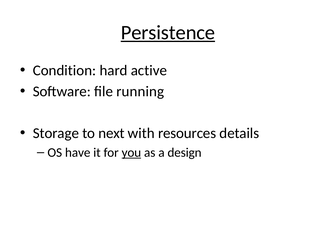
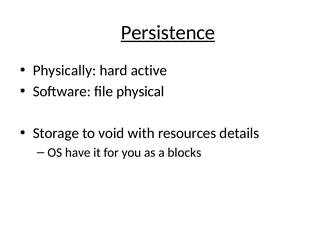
Condition: Condition -> Physically
running: running -> physical
next: next -> void
you underline: present -> none
design: design -> blocks
